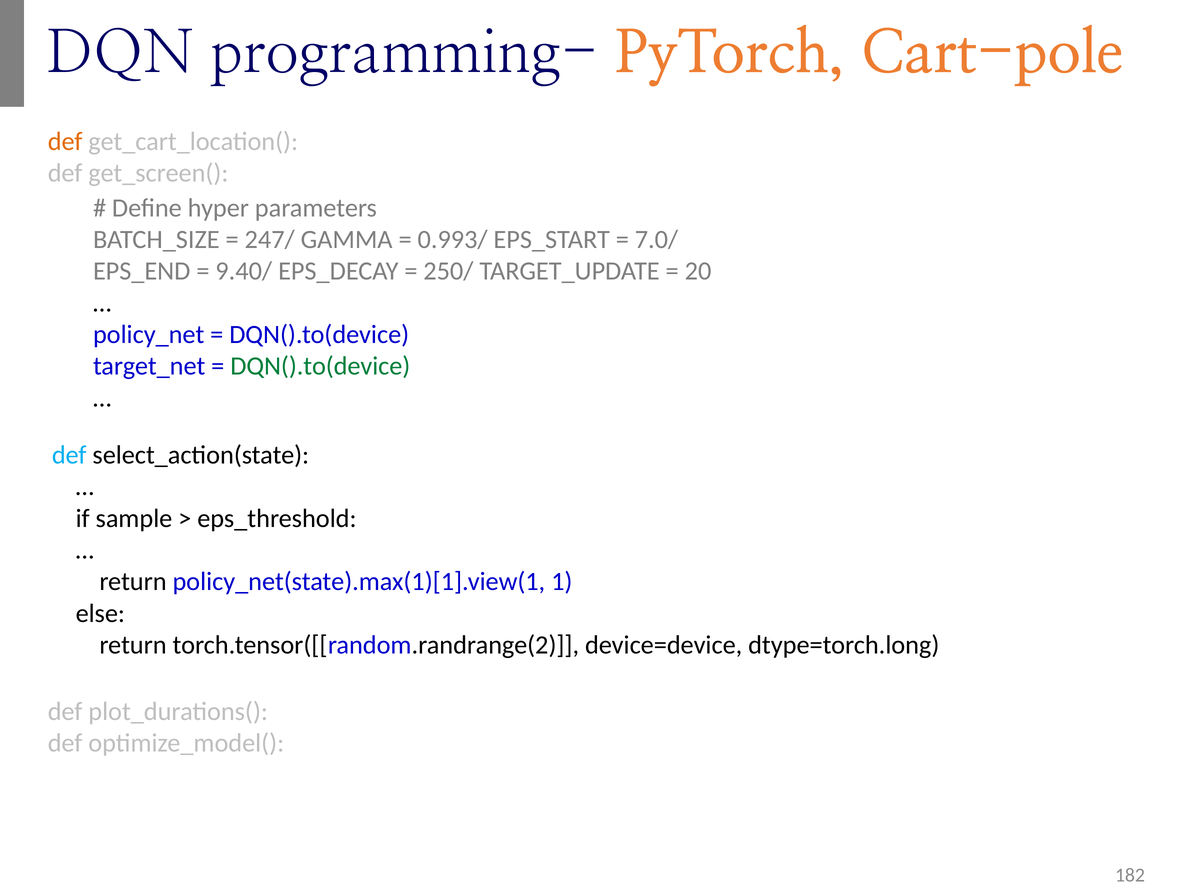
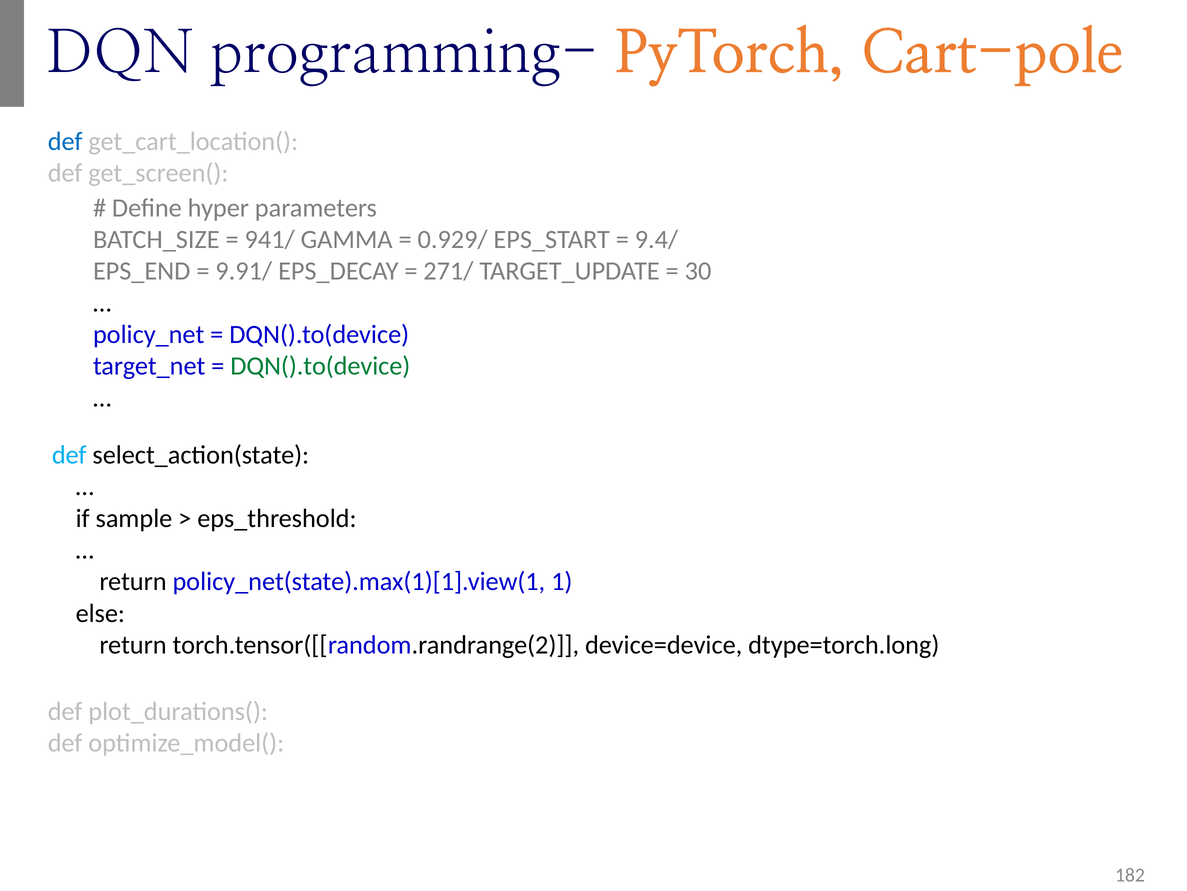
def at (65, 141) colour: orange -> blue
247/: 247/ -> 941/
0.993/: 0.993/ -> 0.929/
7.0/: 7.0/ -> 9.4/
9.40/: 9.40/ -> 9.91/
250/: 250/ -> 271/
20: 20 -> 30
